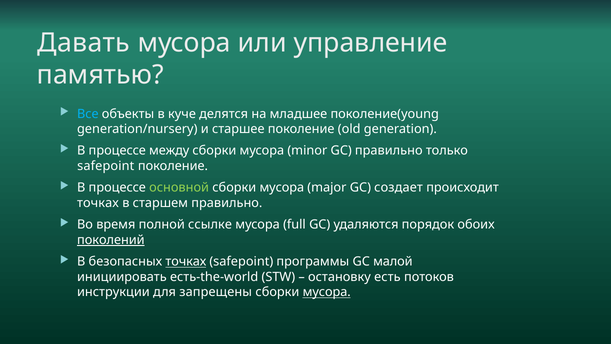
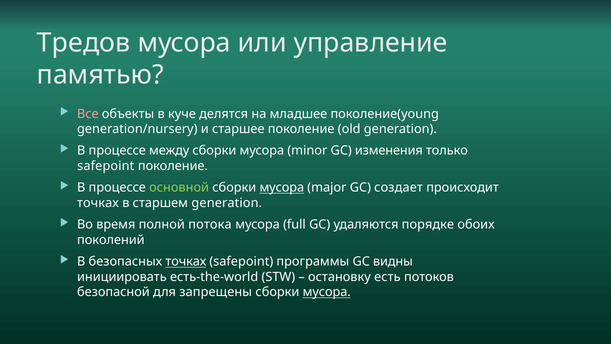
Давать: Давать -> Тредов
Все colour: light blue -> pink
GC правильно: правильно -> изменения
мусора at (282, 188) underline: none -> present
старшем правильно: правильно -> generation
ссылке: ссылке -> потока
порядок: порядок -> порядке
поколений underline: present -> none
малой: малой -> видны
инструкции: инструкции -> безопасной
